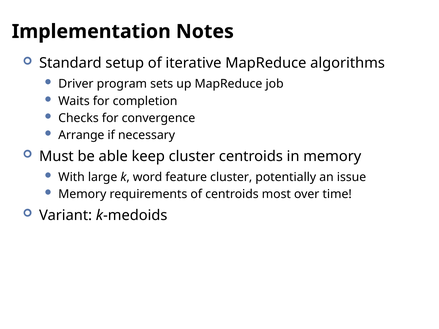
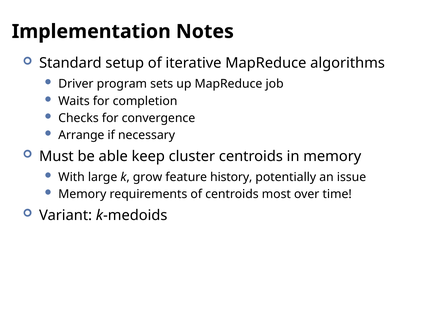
word: word -> grow
feature cluster: cluster -> history
